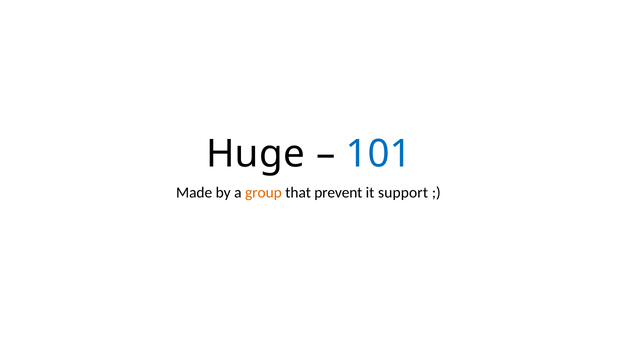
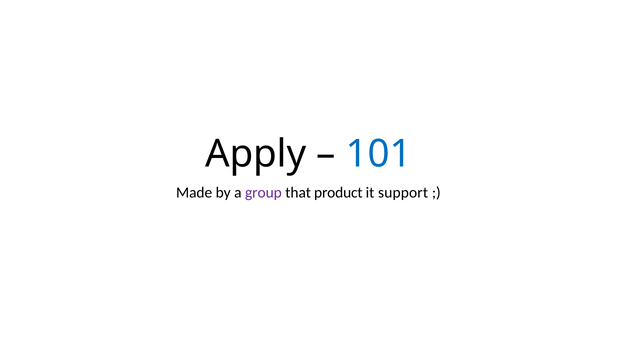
Huge: Huge -> Apply
group colour: orange -> purple
prevent: prevent -> product
